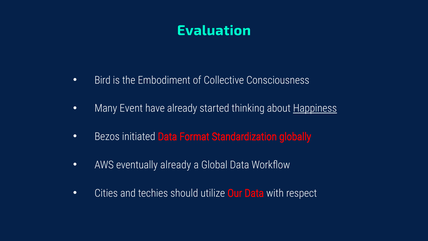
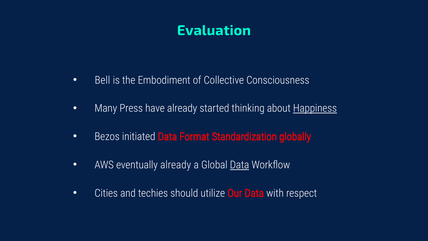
Bird: Bird -> Bell
Event: Event -> Press
Data at (240, 165) underline: none -> present
